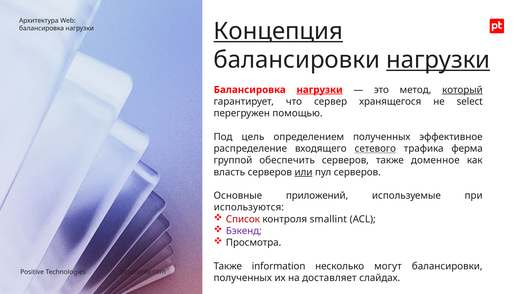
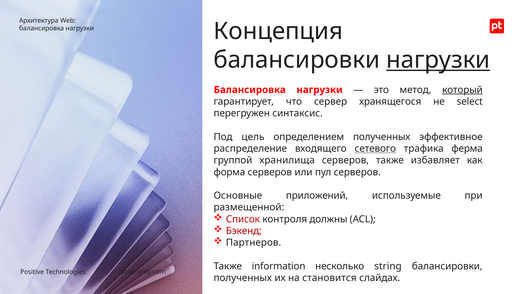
Концепция underline: present -> none
нагрузки at (320, 90) underline: present -> none
помощью: помощью -> синтаксис
обеспечить: обеспечить -> хранилища
доменное: доменное -> избавляет
власть: власть -> форма
или underline: present -> none
используются: используются -> размещенной
smallint: smallint -> должны
Бэкенд colour: purple -> red
Просмотра: Просмотра -> Партнеров
могут: могут -> string
доставляет: доставляет -> становится
